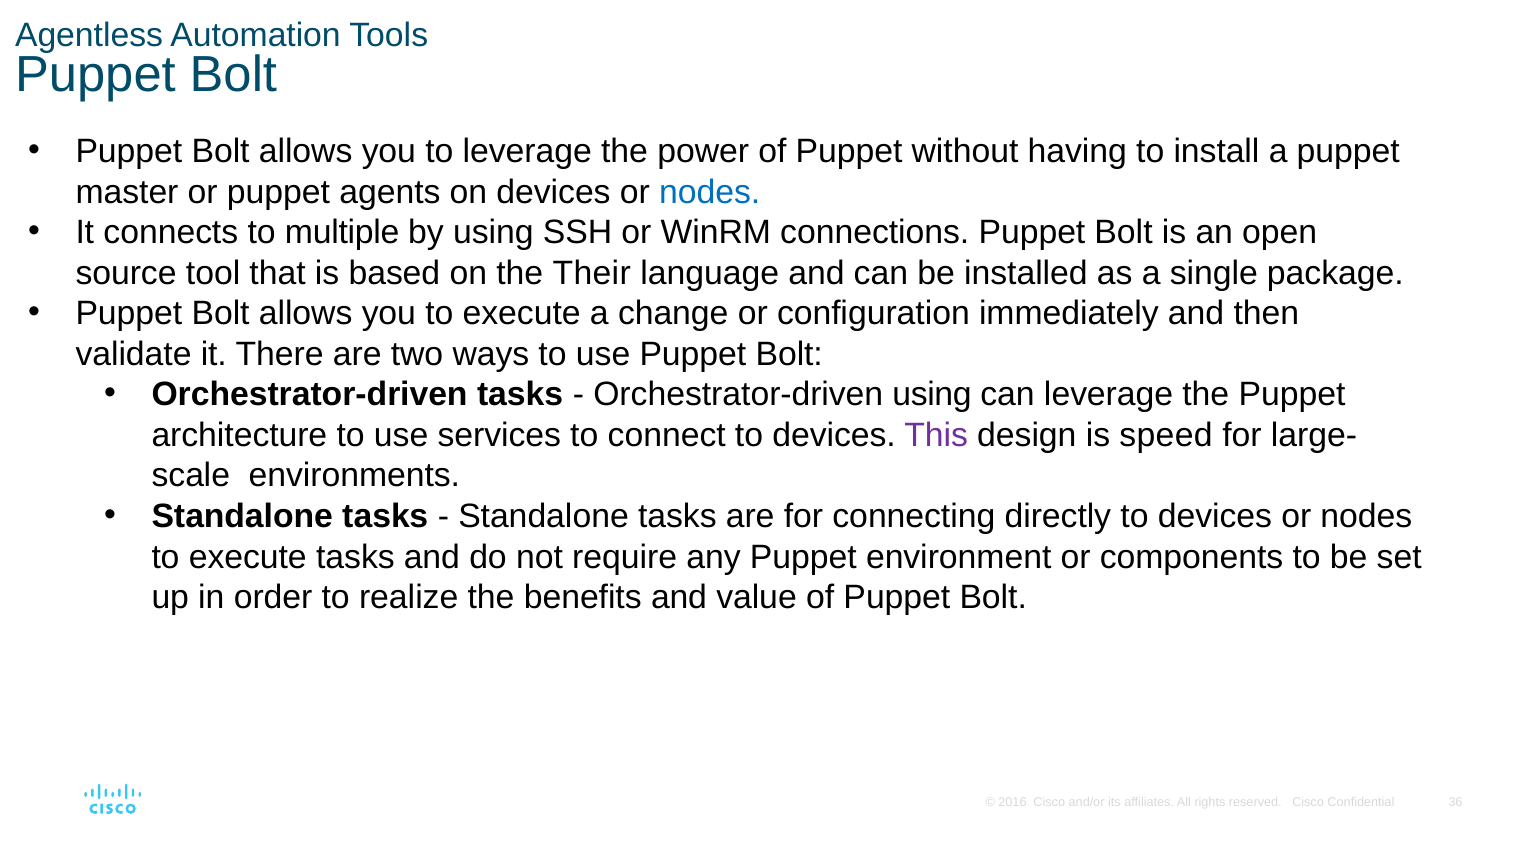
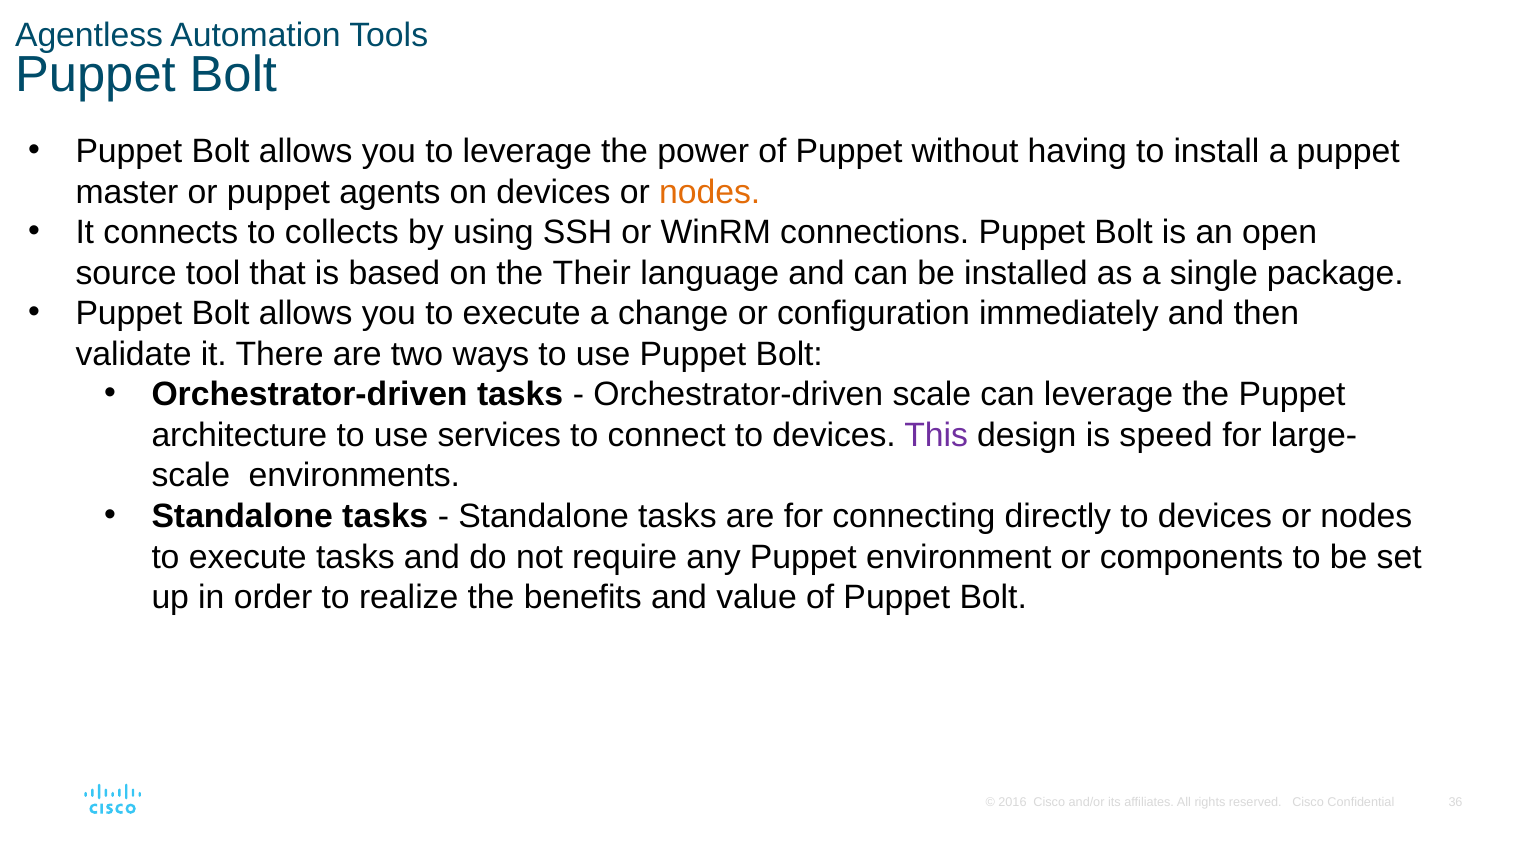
nodes at (710, 192) colour: blue -> orange
multiple: multiple -> collects
Orchestrator-driven using: using -> scale
